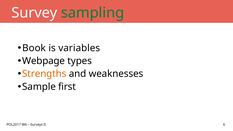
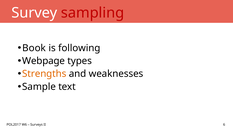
sampling colour: green -> red
variables: variables -> following
first: first -> text
